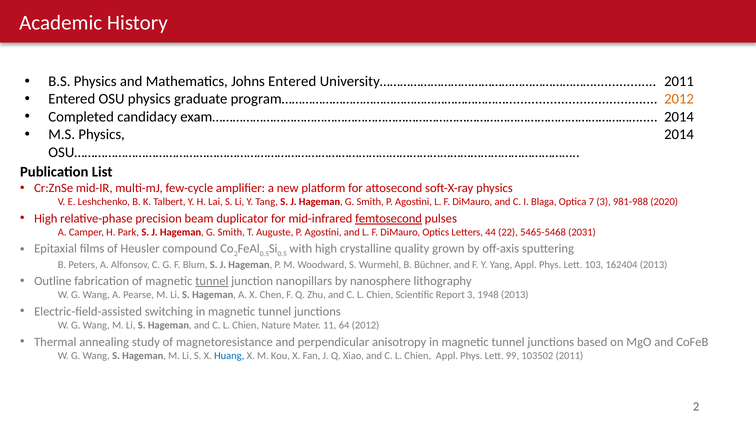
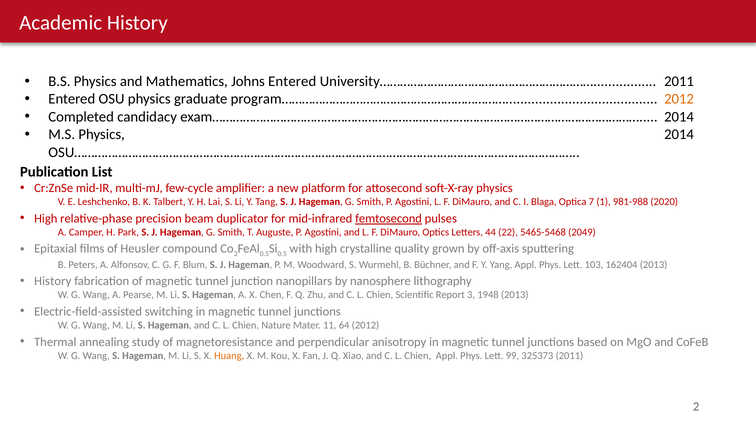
7 3: 3 -> 1
2031: 2031 -> 2049
Outline at (53, 281): Outline -> History
tunnel at (212, 281) underline: present -> none
Huang colour: blue -> orange
103502: 103502 -> 325373
